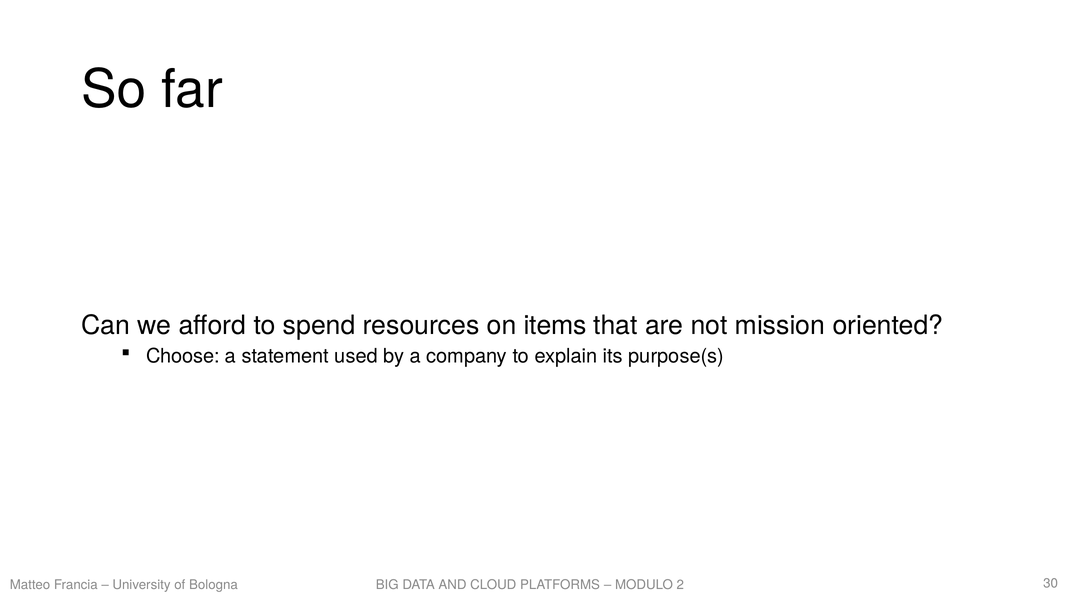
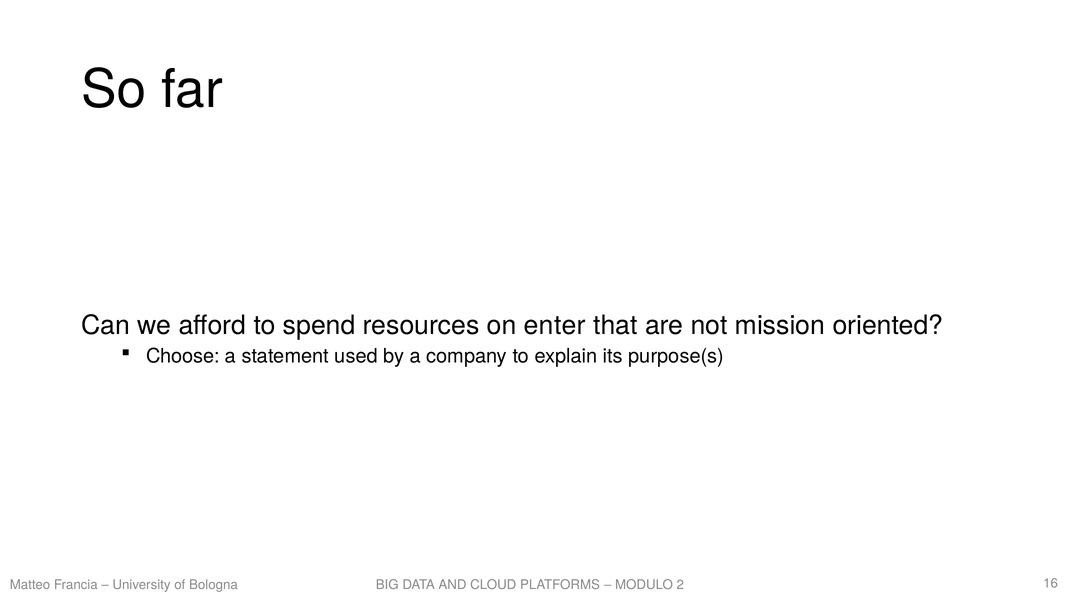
items: items -> enter
30: 30 -> 16
